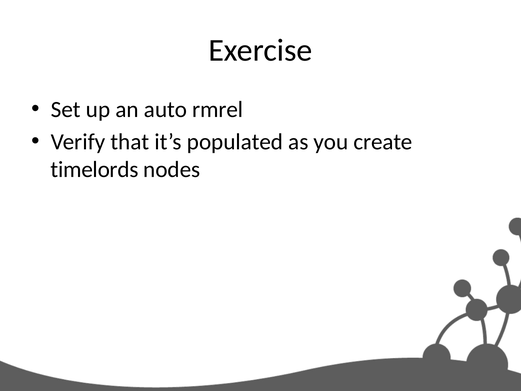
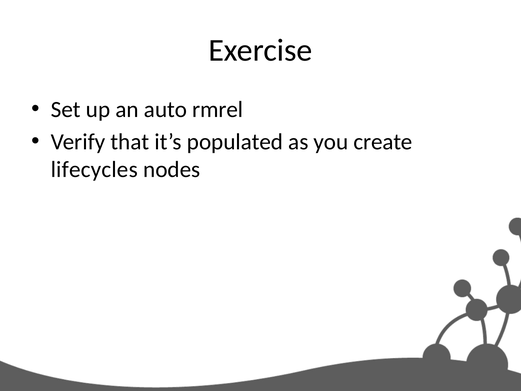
timelords: timelords -> lifecycles
